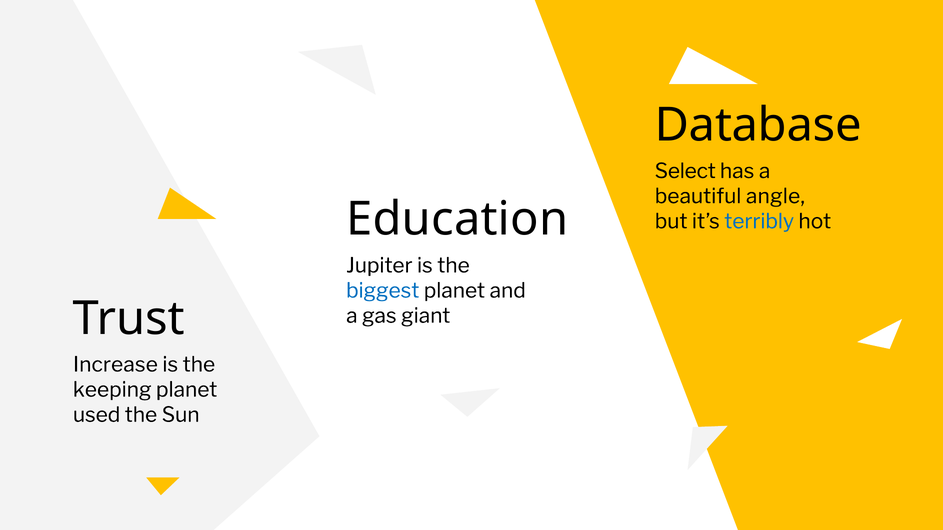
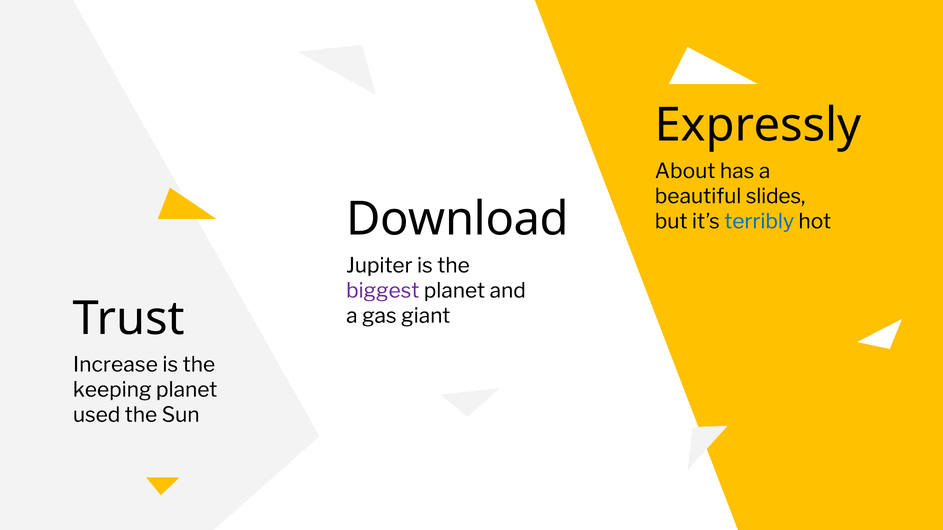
Database: Database -> Expressly
Select: Select -> About
angle: angle -> slides
Education: Education -> Download
biggest colour: blue -> purple
